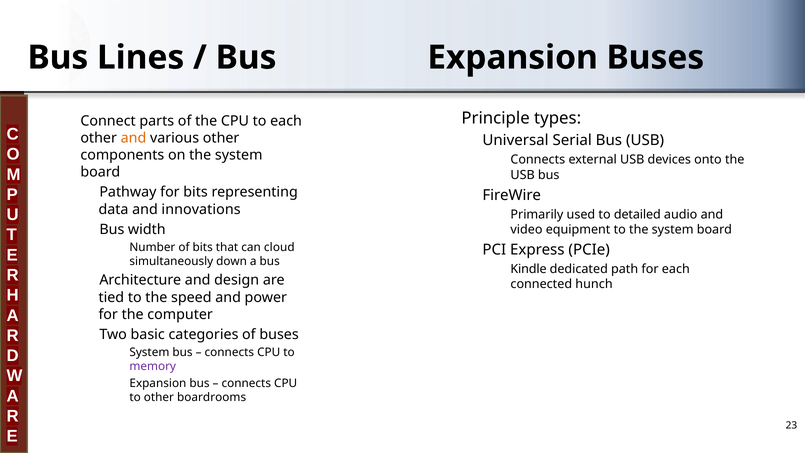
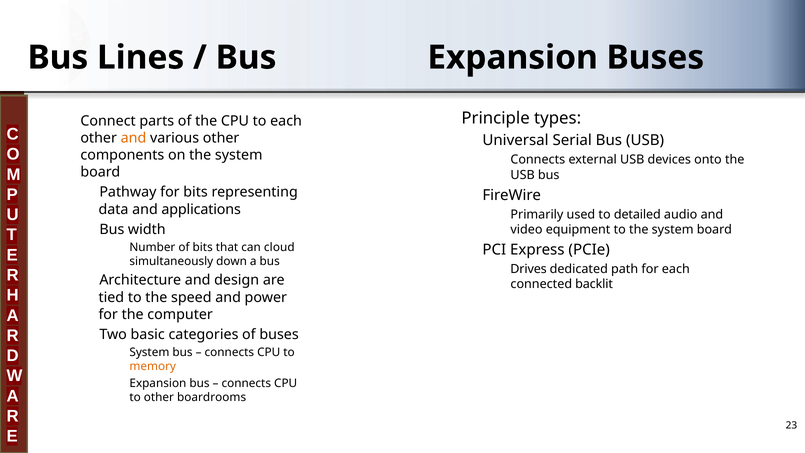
innovations: innovations -> applications
Kindle: Kindle -> Drives
hunch: hunch -> backlit
memory colour: purple -> orange
